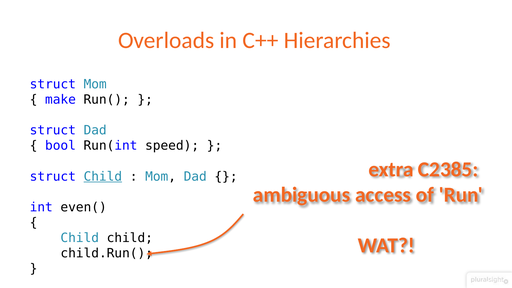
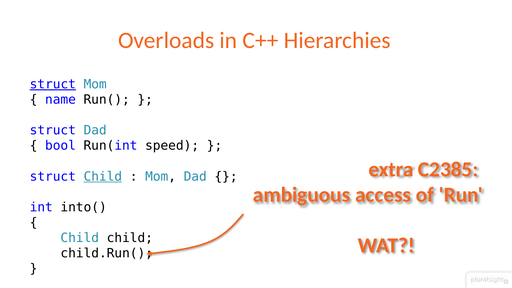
struct at (53, 84) underline: none -> present
make: make -> name
even(: even( -> into(
